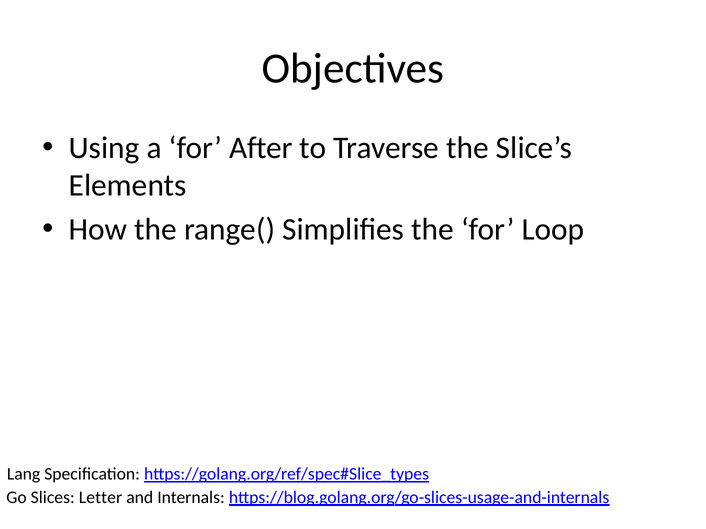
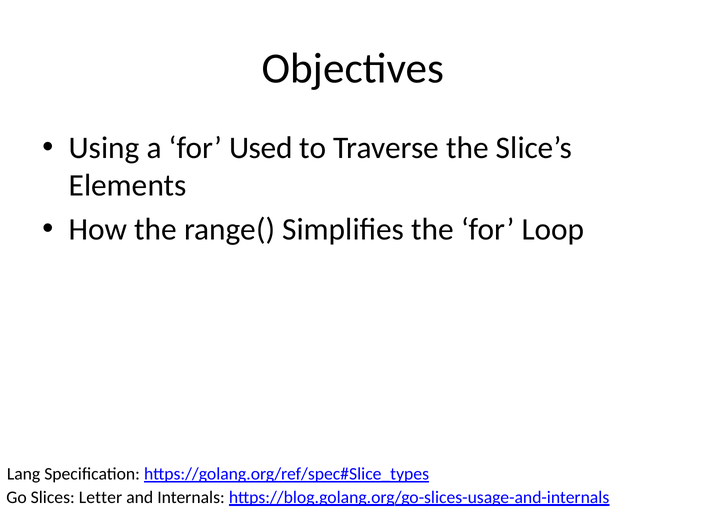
After: After -> Used
